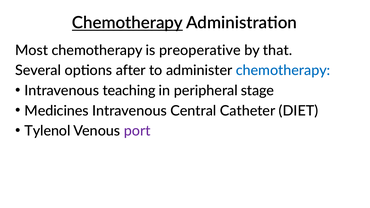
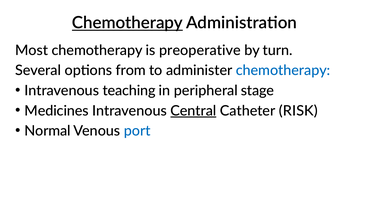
that: that -> turn
after: after -> from
Central underline: none -> present
DIET: DIET -> RISK
Tylenol: Tylenol -> Normal
port colour: purple -> blue
